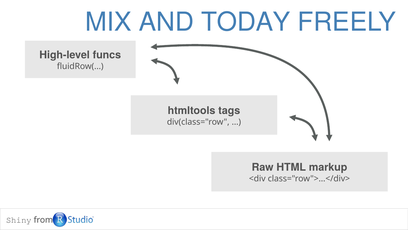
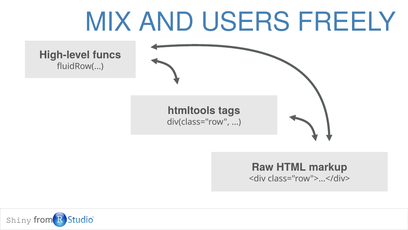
TODAY: TODAY -> USERS
